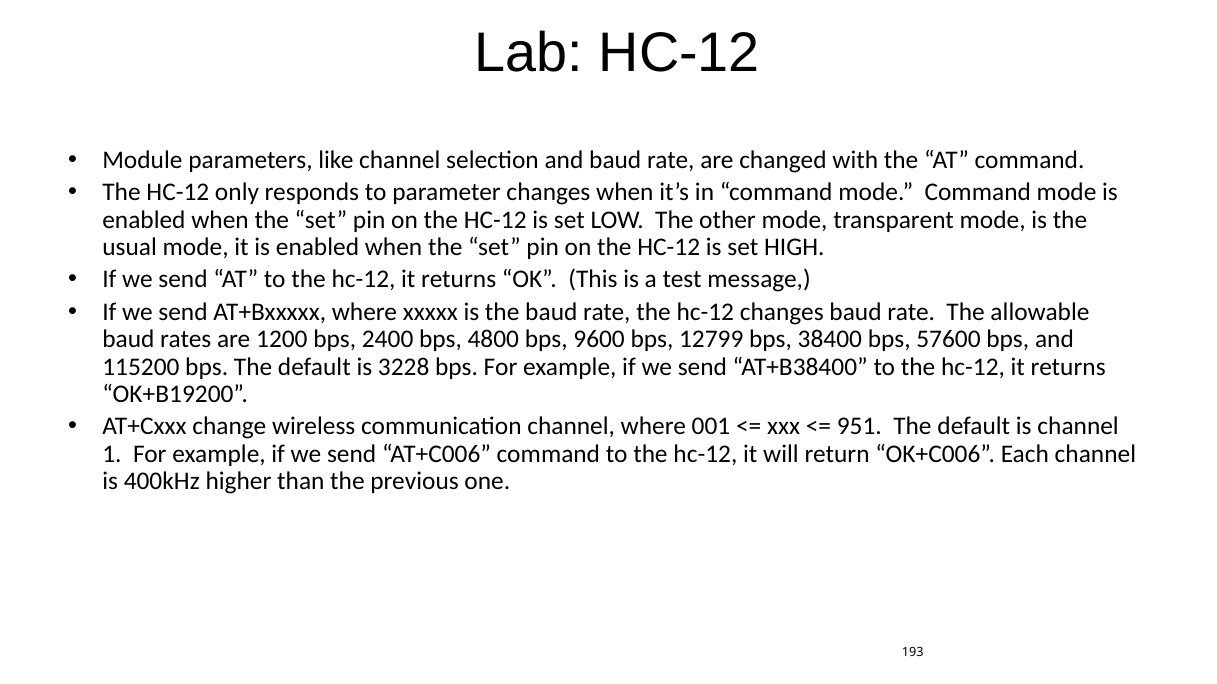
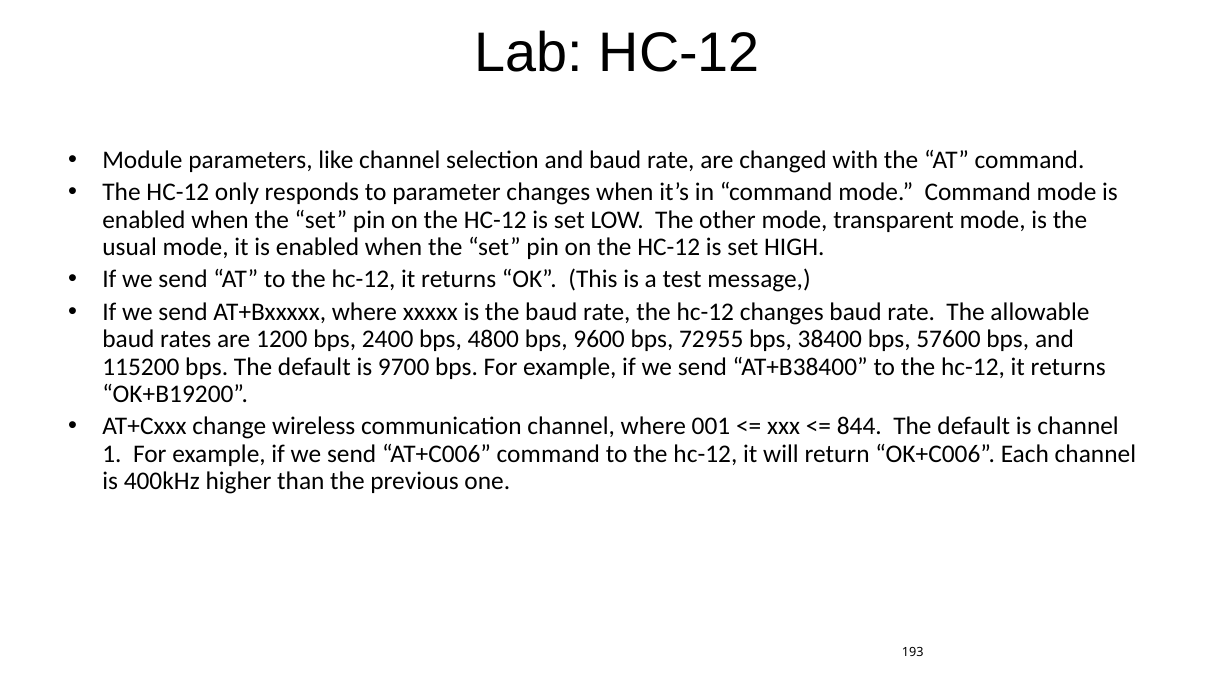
12799: 12799 -> 72955
3228: 3228 -> 9700
951: 951 -> 844
